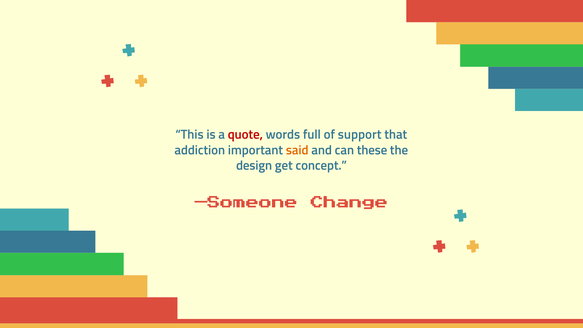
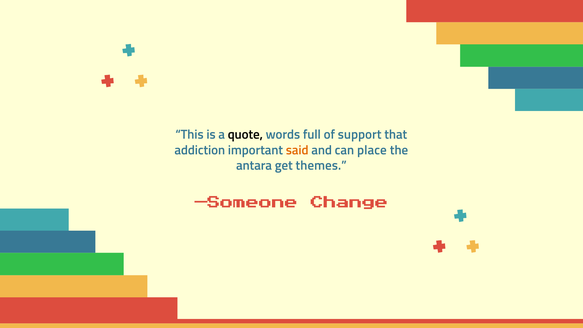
quote colour: red -> black
these: these -> place
design: design -> antara
concept: concept -> themes
